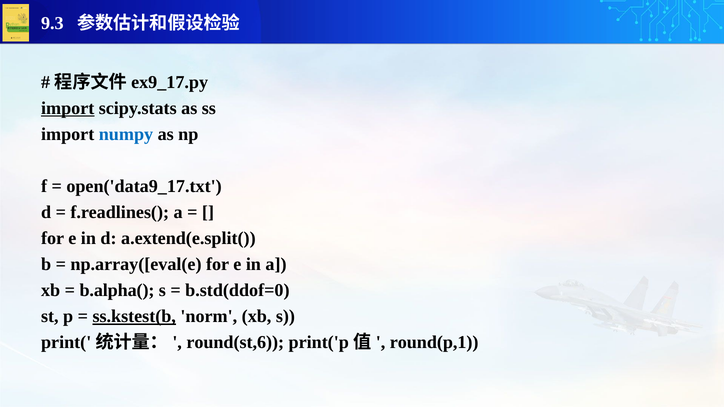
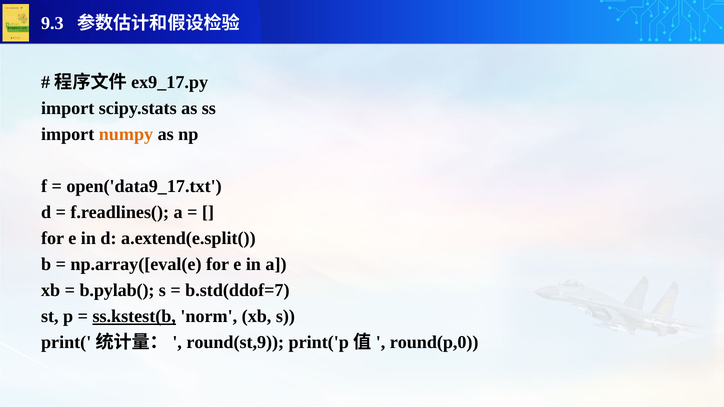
import at (68, 108) underline: present -> none
numpy colour: blue -> orange
b.alpha(: b.alpha( -> b.pylab(
b.std(ddof=0: b.std(ddof=0 -> b.std(ddof=7
round(st,6: round(st,6 -> round(st,9
round(p,1: round(p,1 -> round(p,0
